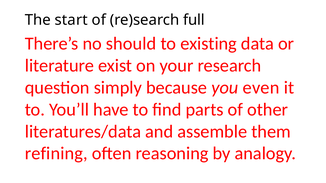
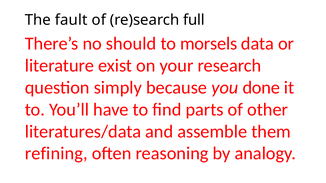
start: start -> fault
existing: existing -> morsels
even: even -> done
